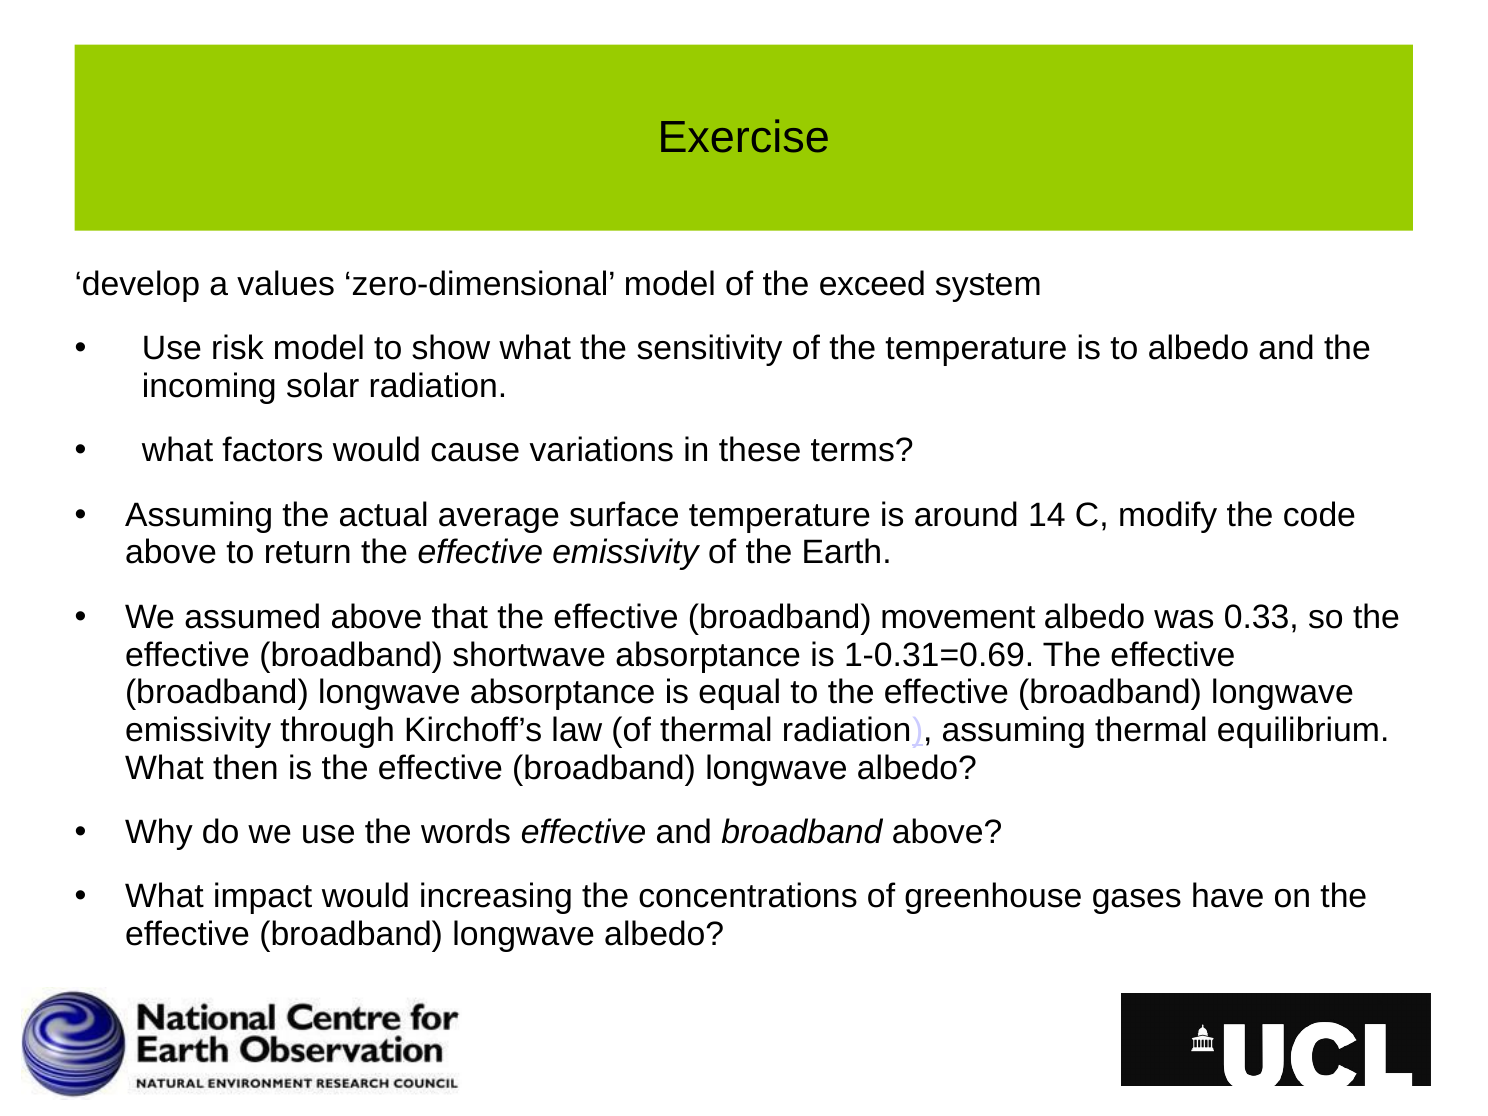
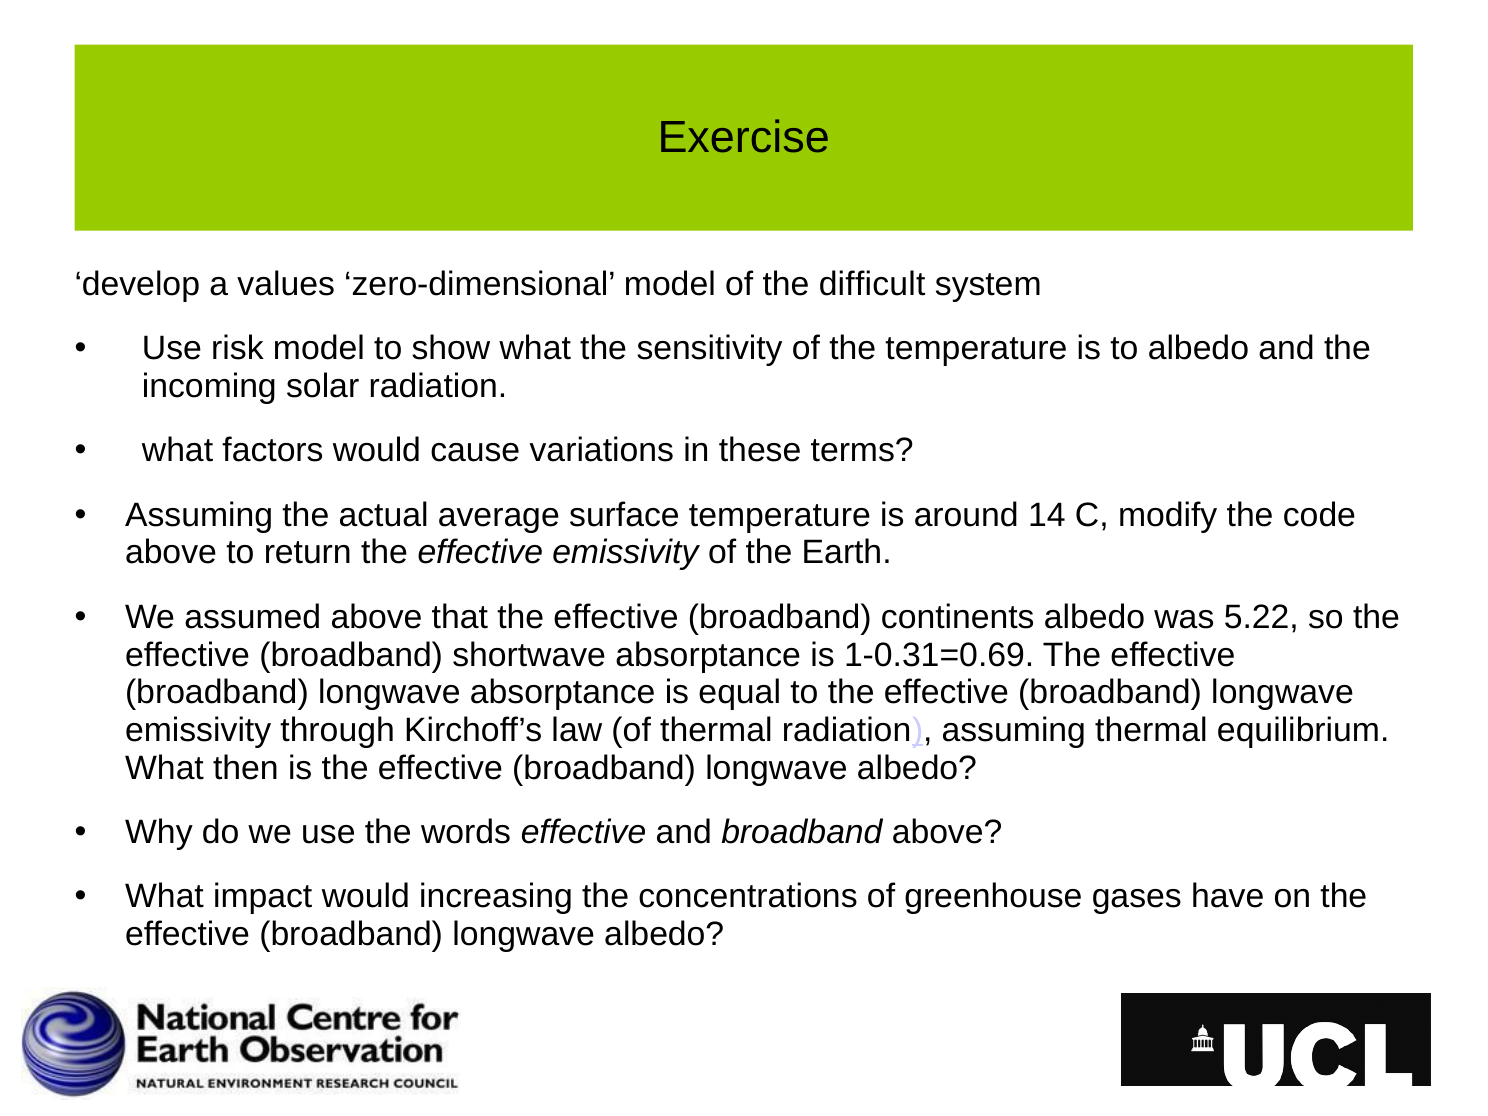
exceed: exceed -> difficult
movement: movement -> continents
0.33: 0.33 -> 5.22
